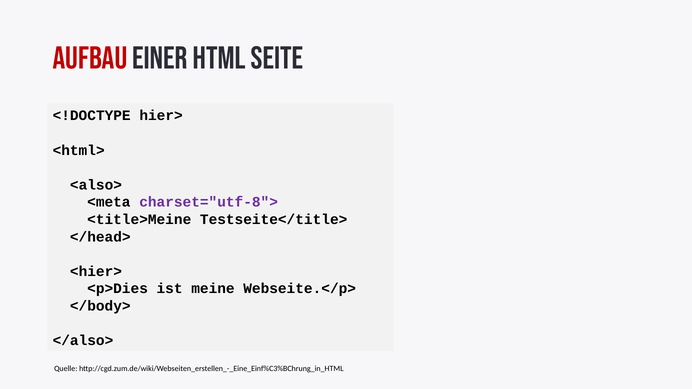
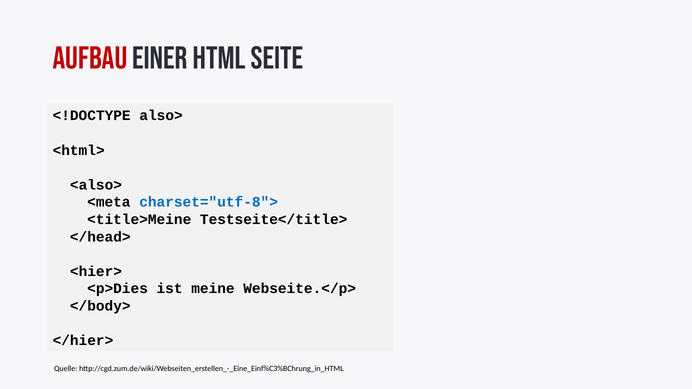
hier>: hier> -> also>
charset="utf-8"> colour: purple -> blue
</also>: </also> -> </hier>
